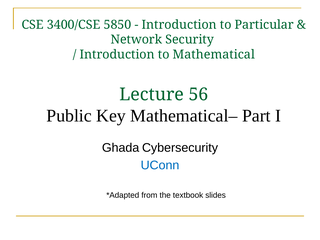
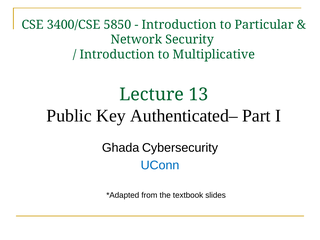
Mathematical: Mathematical -> Multiplicative
56: 56 -> 13
Mathematical–: Mathematical– -> Authenticated–
